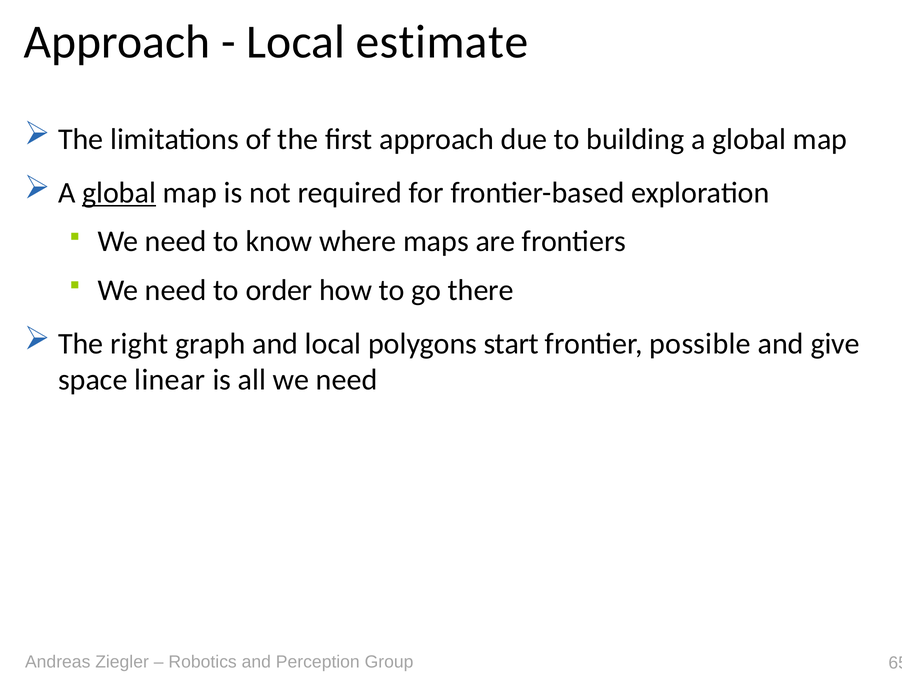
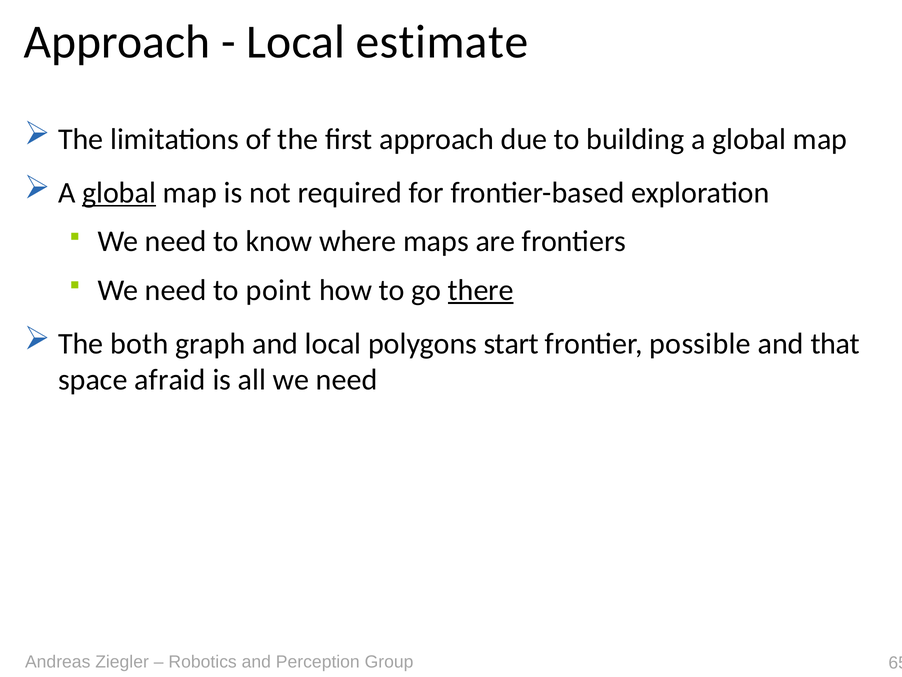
order: order -> point
there underline: none -> present
right: right -> both
give: give -> that
linear: linear -> afraid
